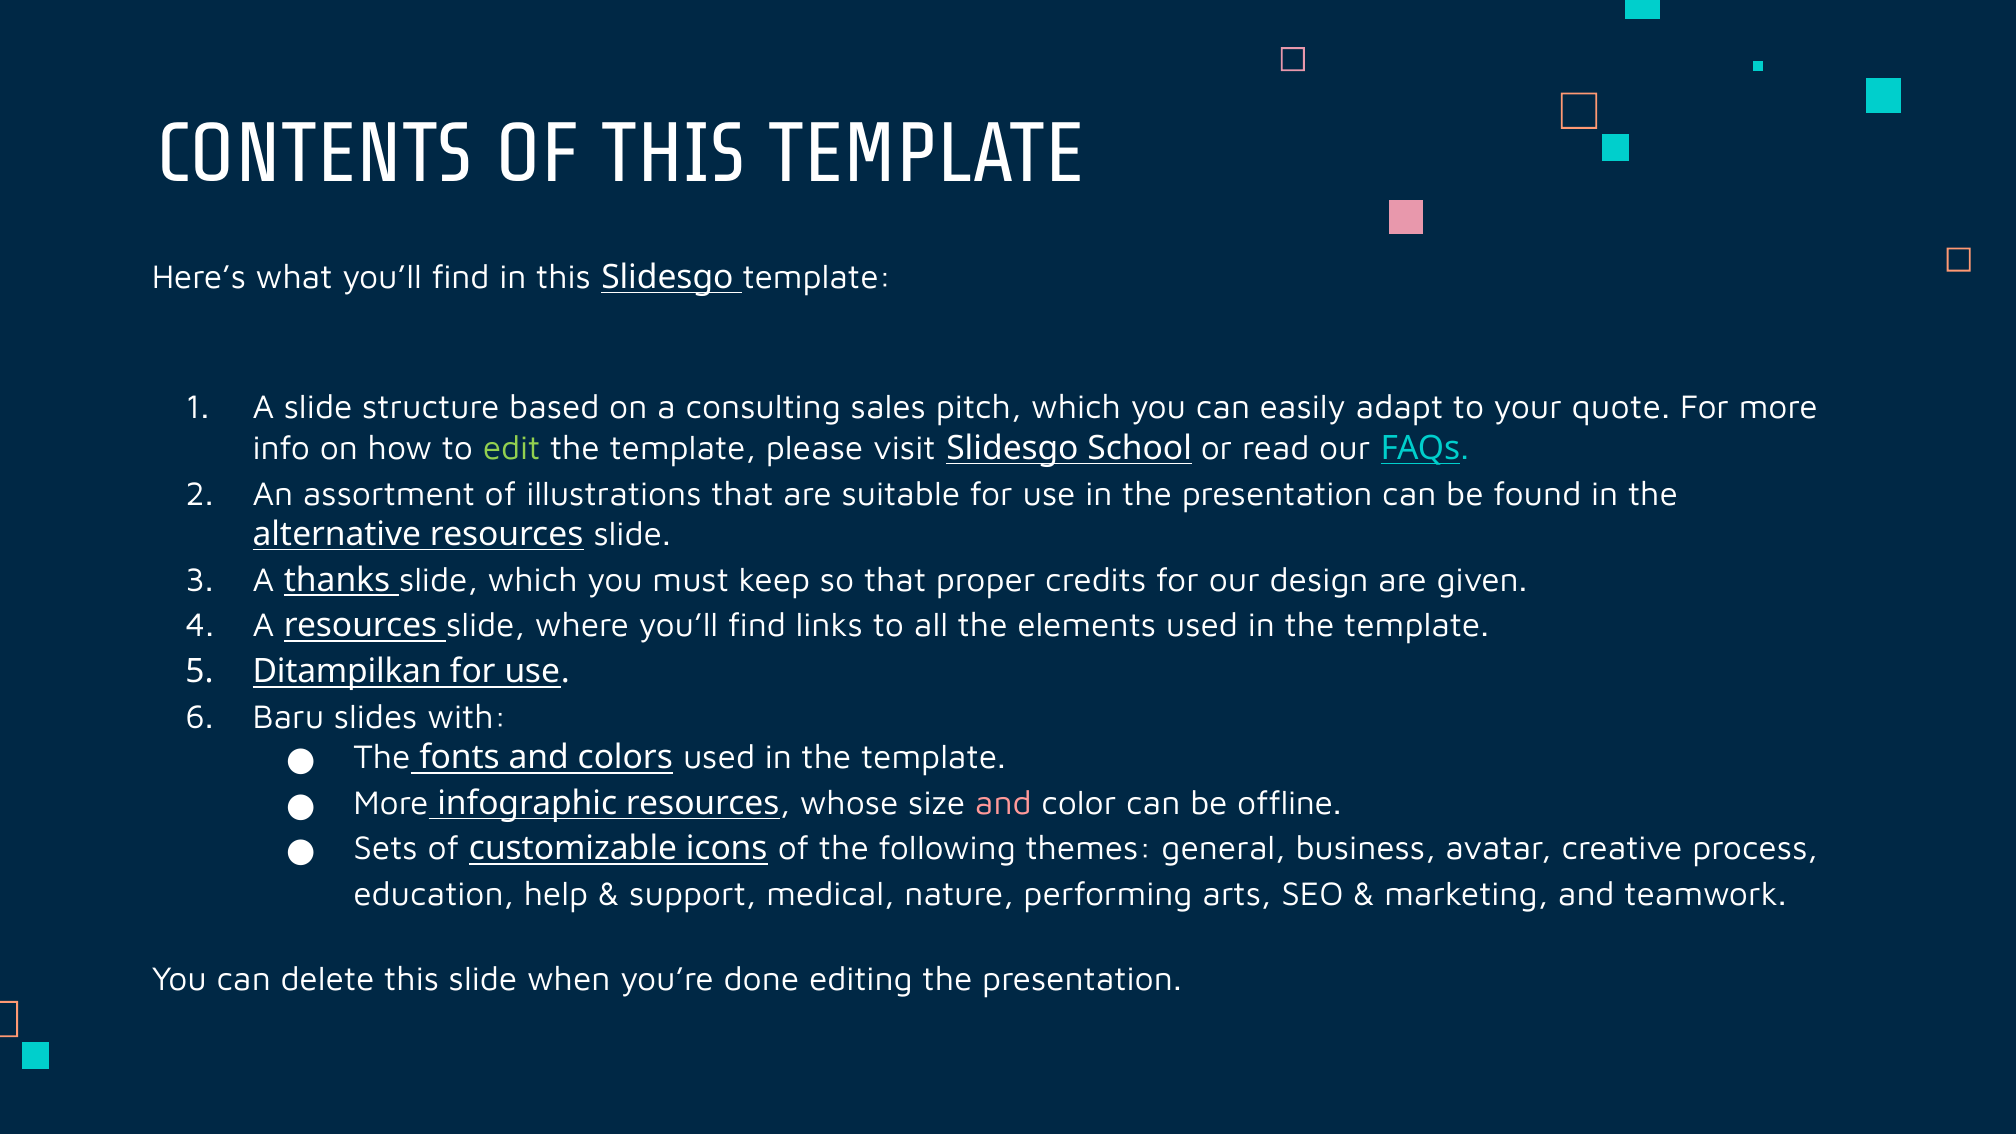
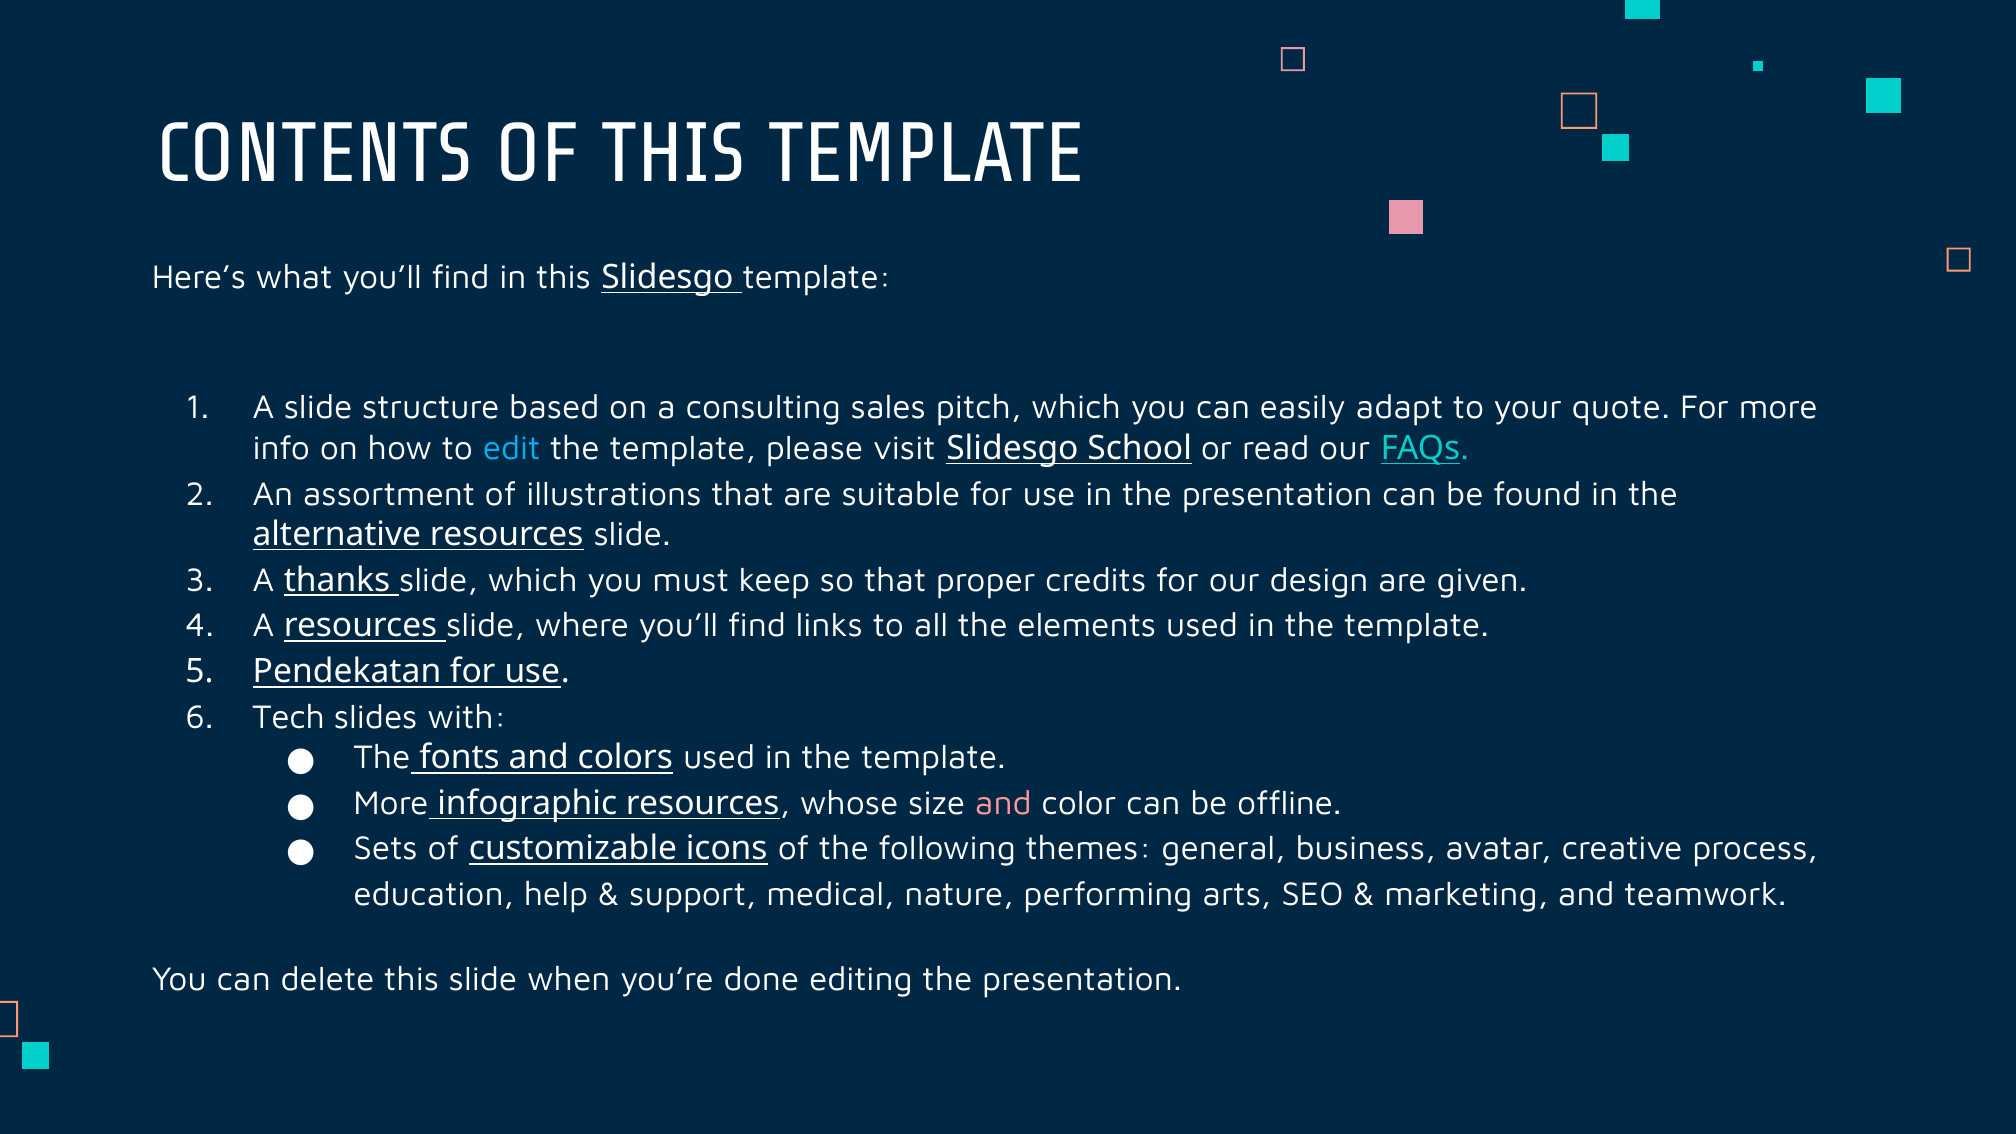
edit colour: light green -> light blue
Ditampilkan: Ditampilkan -> Pendekatan
Baru: Baru -> Tech
